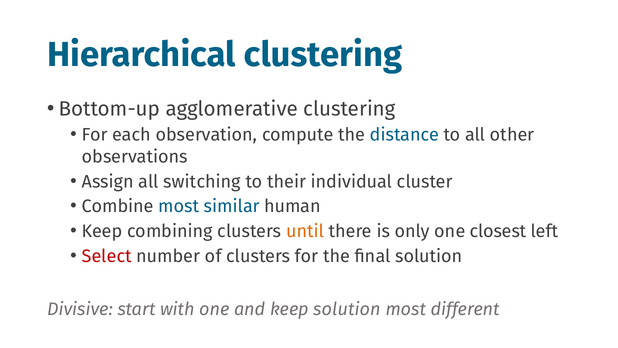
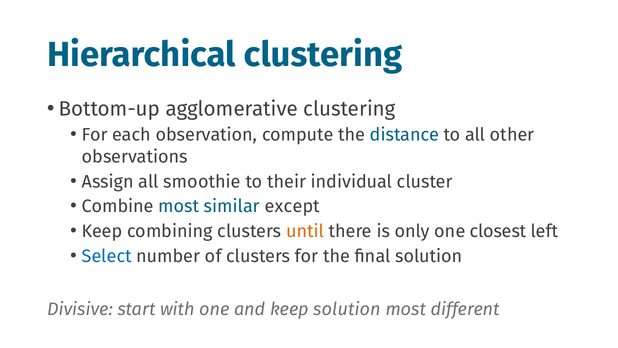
switching: switching -> smoothie
human: human -> except
Select colour: red -> blue
